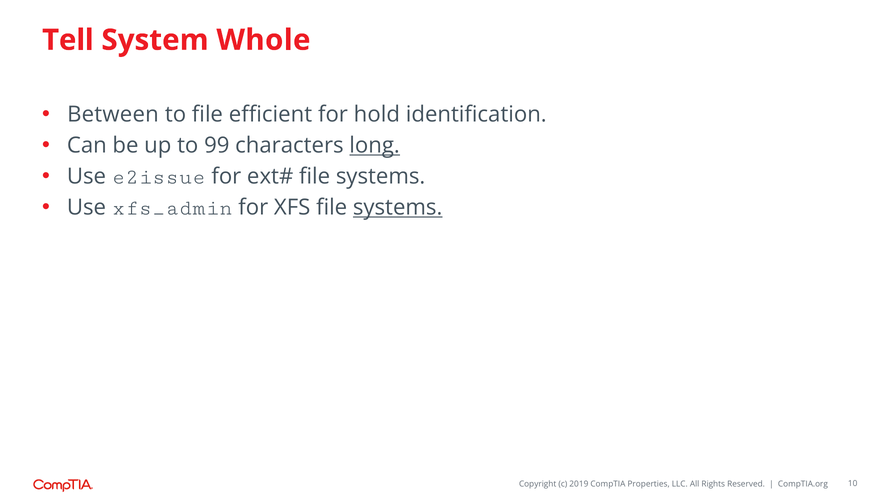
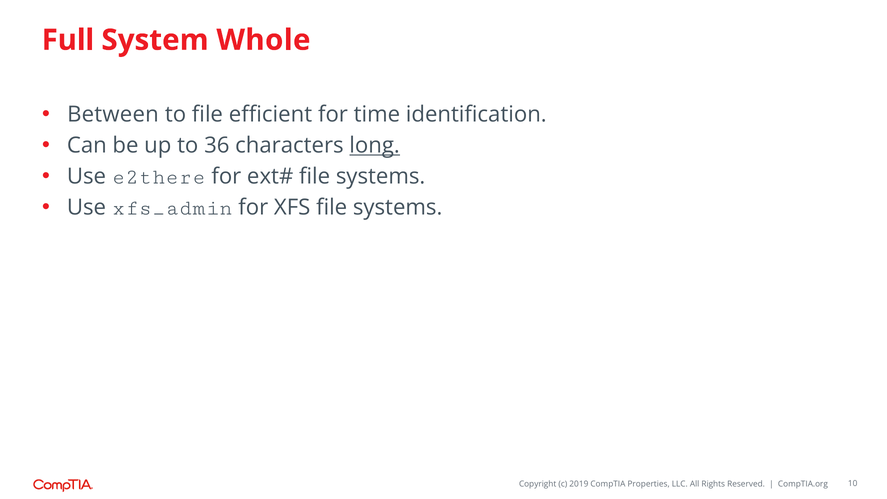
Tell: Tell -> Full
hold: hold -> time
99: 99 -> 36
e2issue: e2issue -> e2there
systems at (398, 208) underline: present -> none
